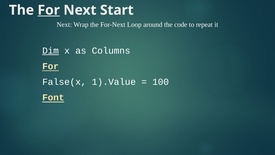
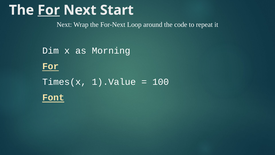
Dim underline: present -> none
Columns: Columns -> Morning
False(x: False(x -> Times(x
